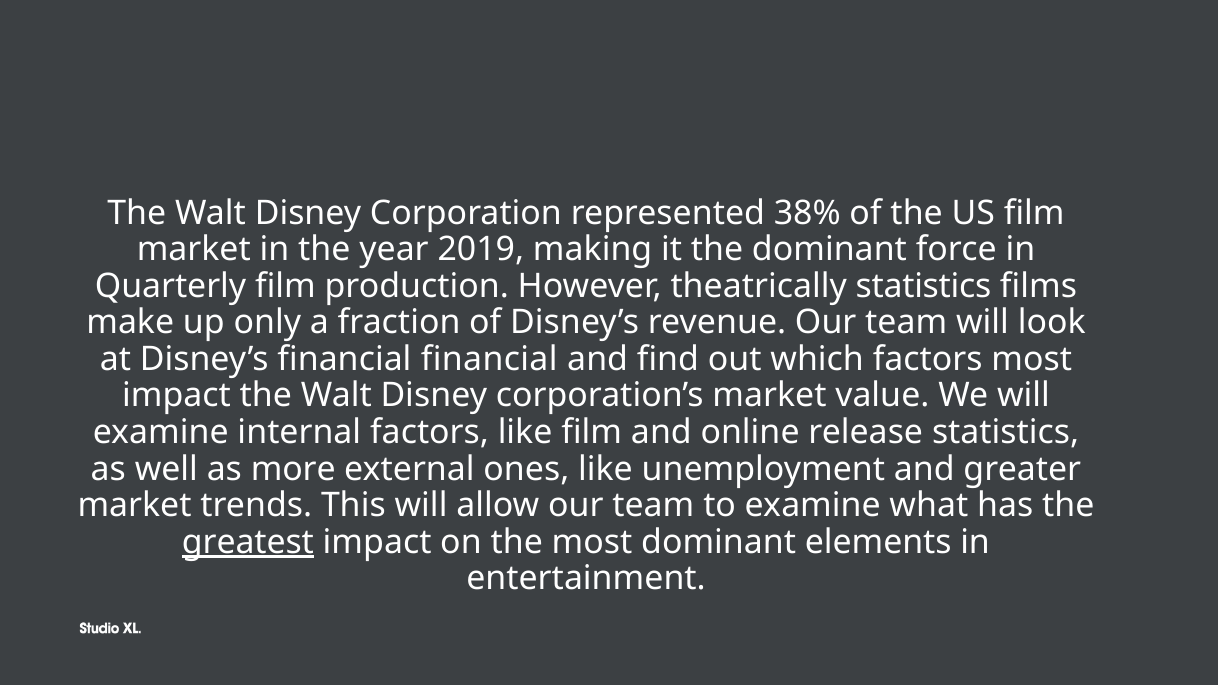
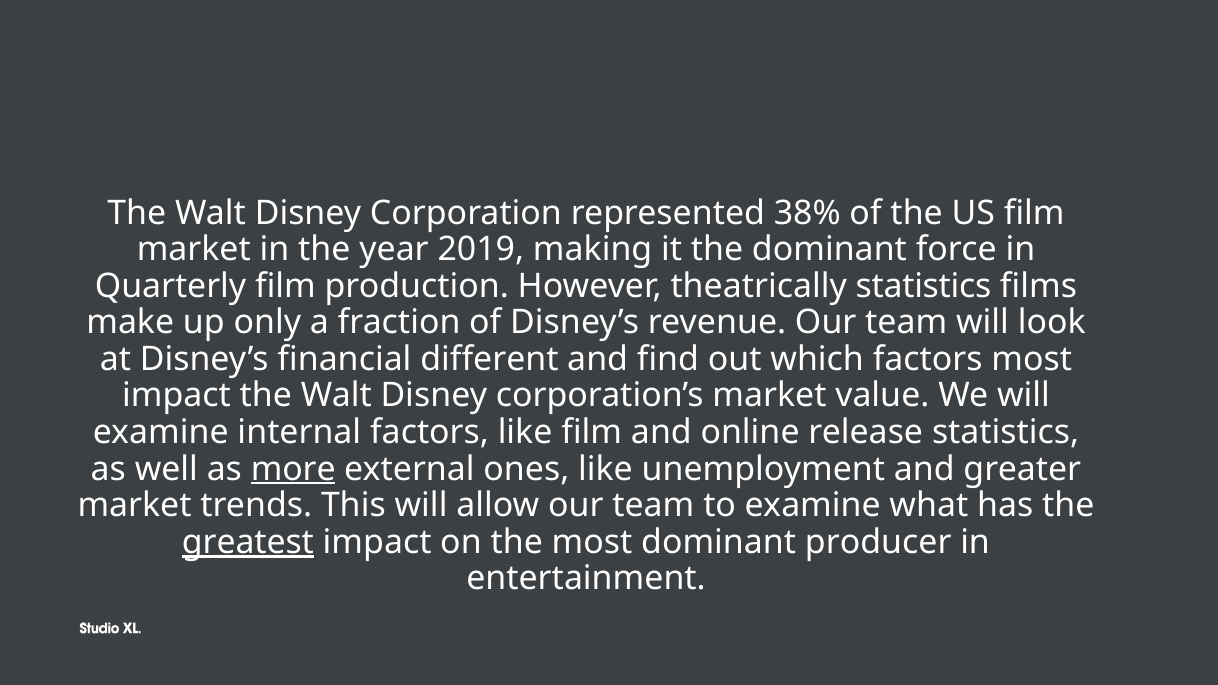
financial financial: financial -> different
more underline: none -> present
elements: elements -> producer
